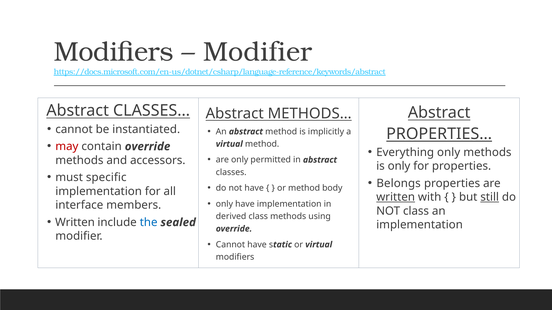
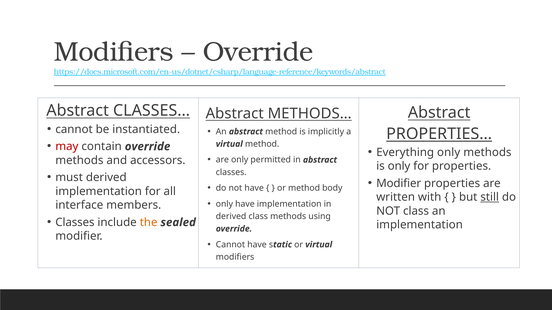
Modifier at (258, 52): Modifier -> Override
must specific: specific -> derived
Belongs at (399, 184): Belongs -> Modifier
written at (396, 197) underline: present -> none
Written at (75, 223): Written -> Classes
the colour: blue -> orange
